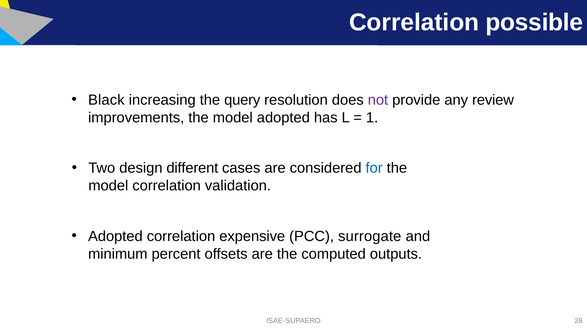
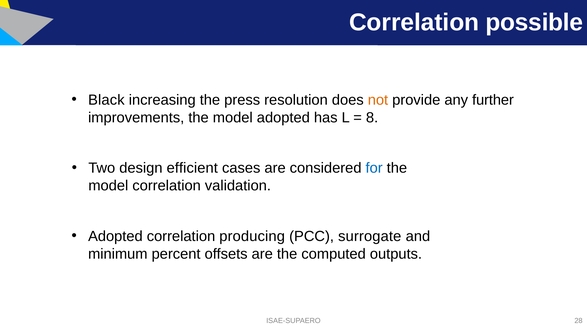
query: query -> press
not colour: purple -> orange
review: review -> further
1: 1 -> 8
different: different -> efficient
expensive: expensive -> producing
